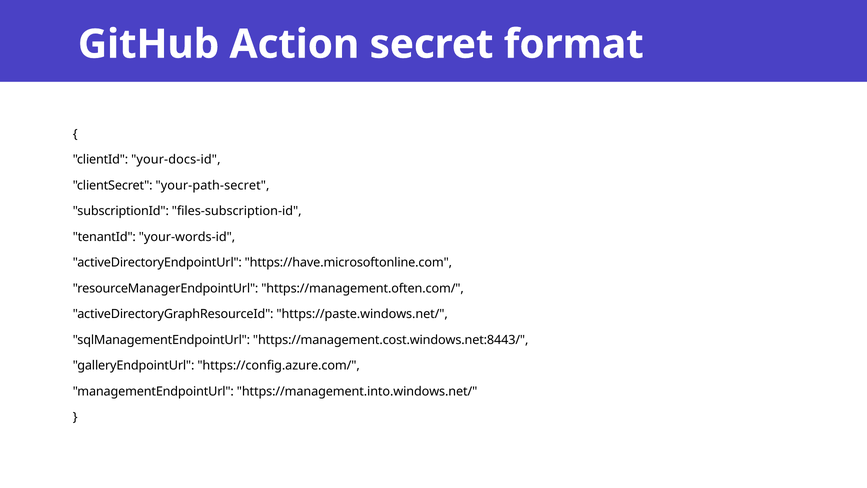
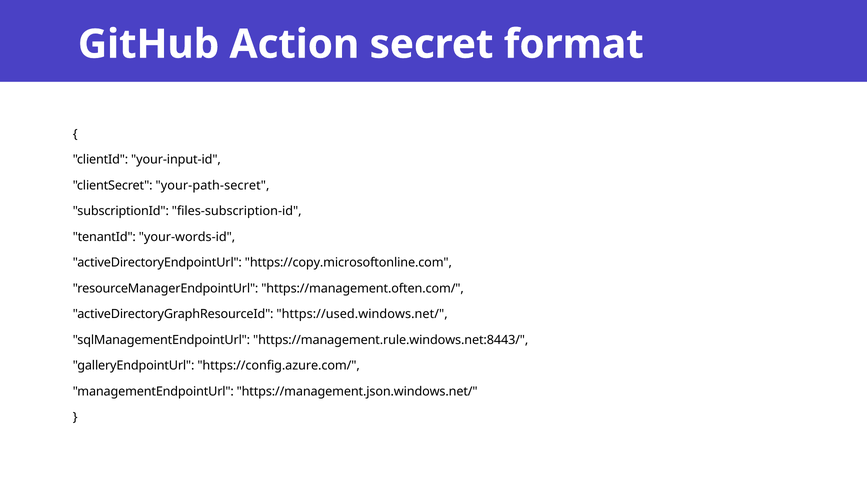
your-docs-id: your-docs-id -> your-input-id
https://have.microsoftonline.com: https://have.microsoftonline.com -> https://copy.microsoftonline.com
https://paste.windows.net/: https://paste.windows.net/ -> https://used.windows.net/
https://management.cost.windows.net:8443/: https://management.cost.windows.net:8443/ -> https://management.rule.windows.net:8443/
https://management.into.windows.net/: https://management.into.windows.net/ -> https://management.json.windows.net/
